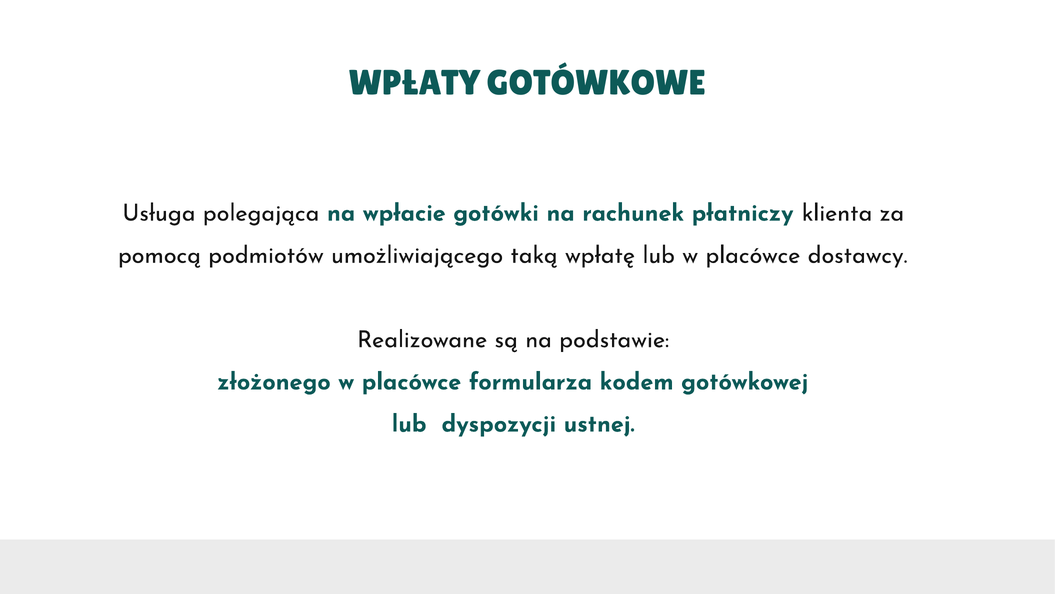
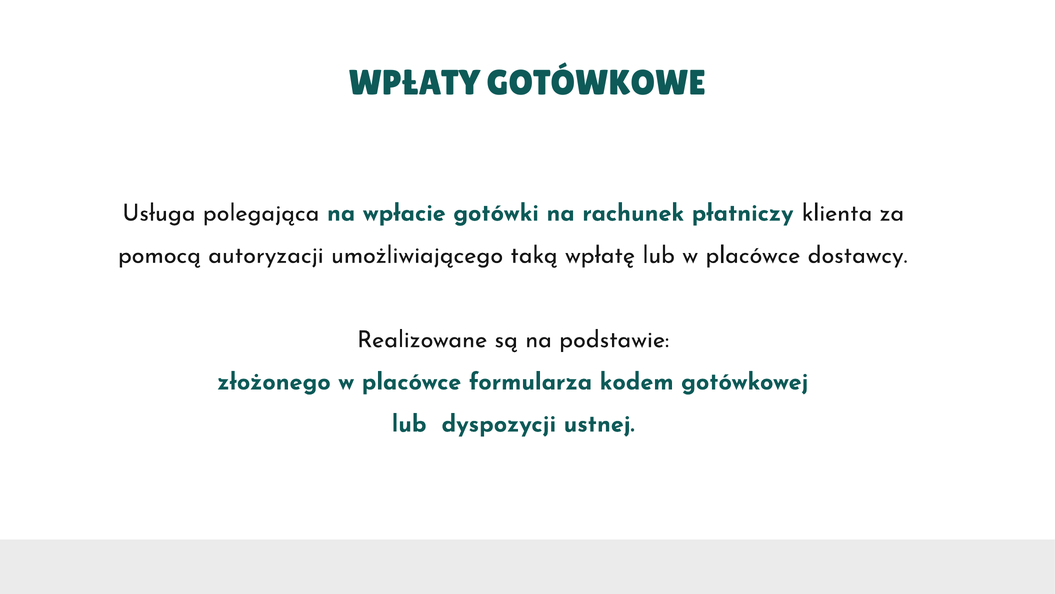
podmiotów: podmiotów -> autoryzacji
